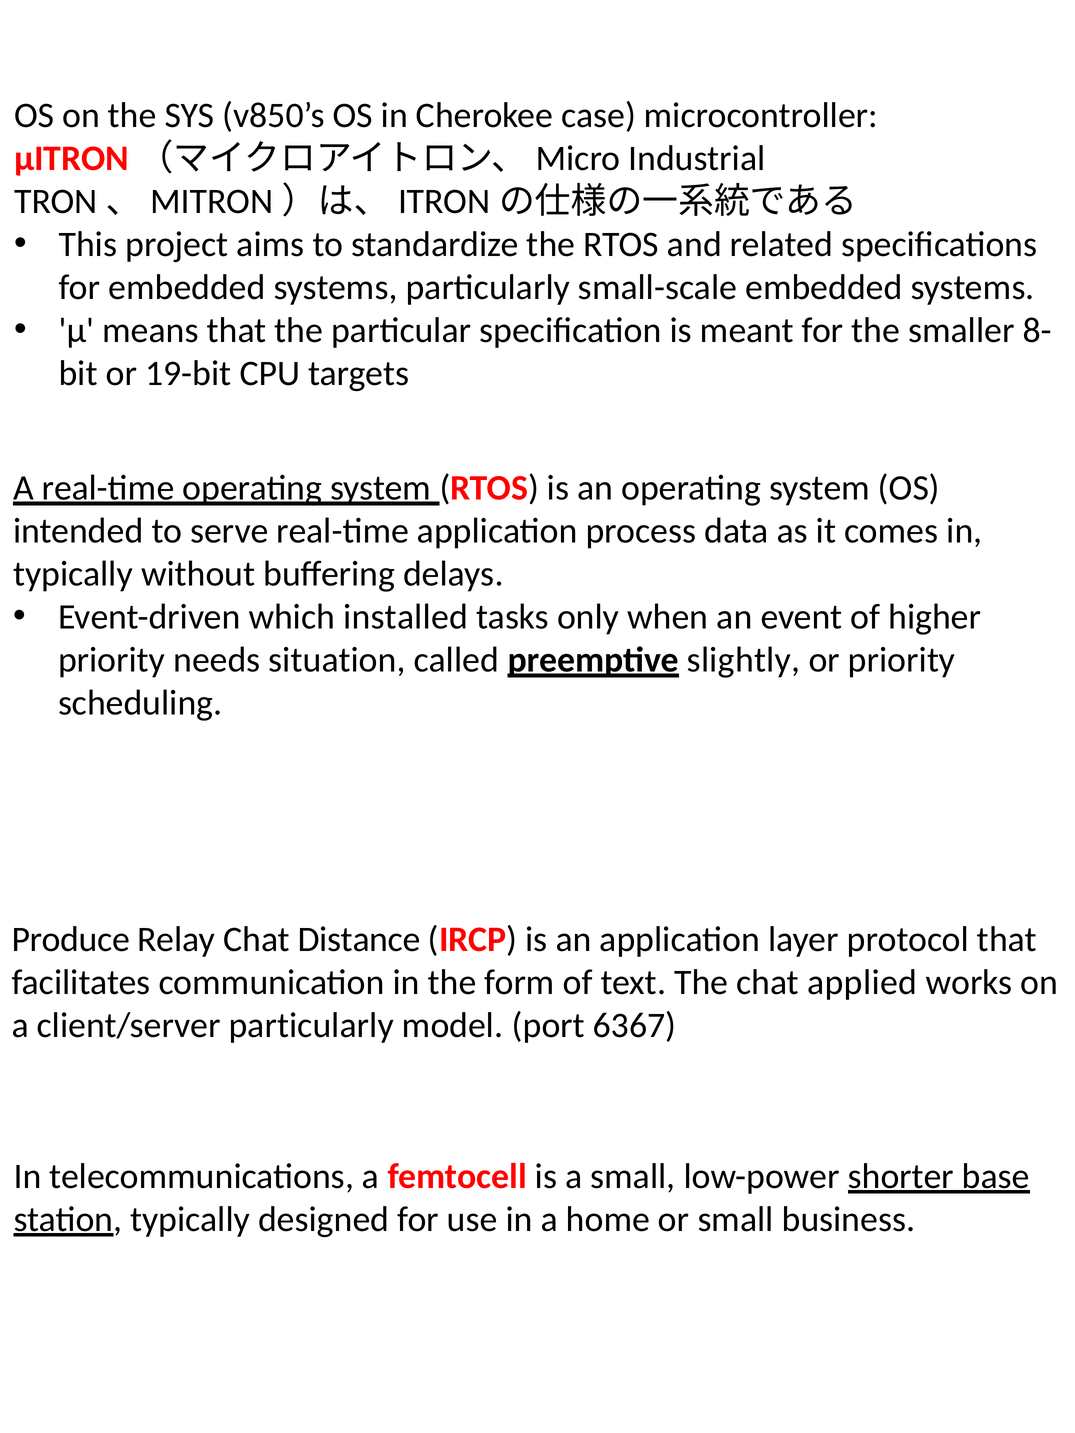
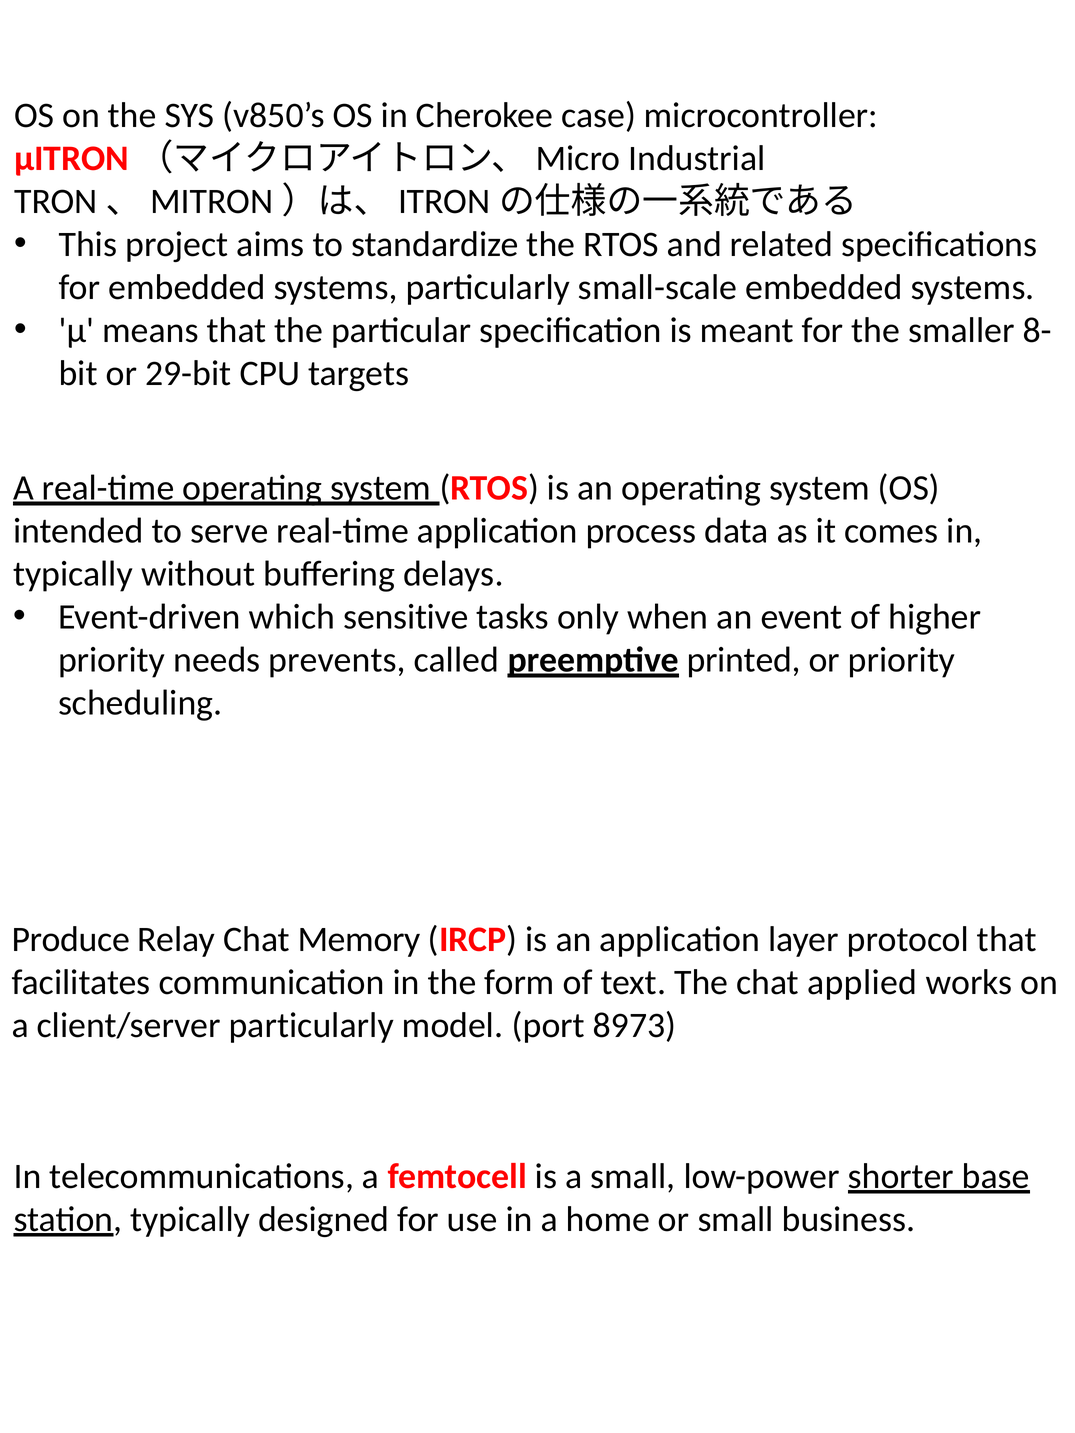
19-bit: 19-bit -> 29-bit
installed: installed -> sensitive
situation: situation -> prevents
slightly: slightly -> printed
Distance: Distance -> Memory
6367: 6367 -> 8973
